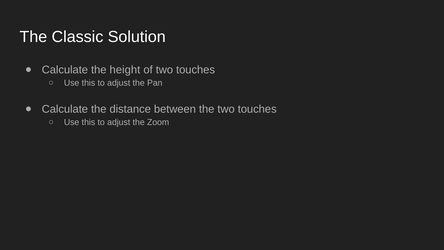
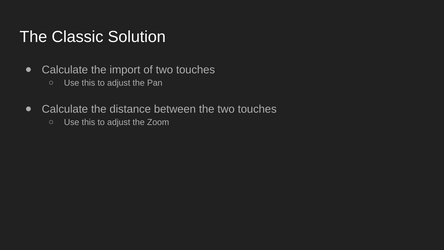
height: height -> import
